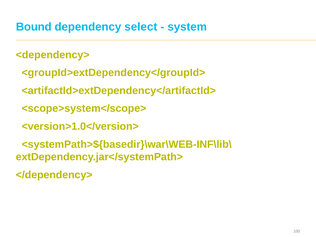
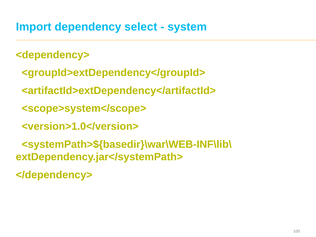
Bound: Bound -> Import
